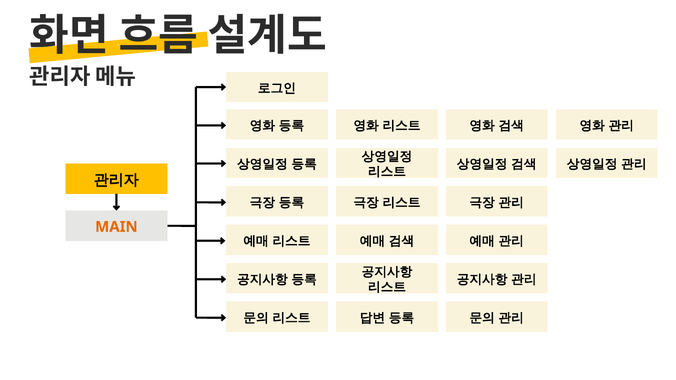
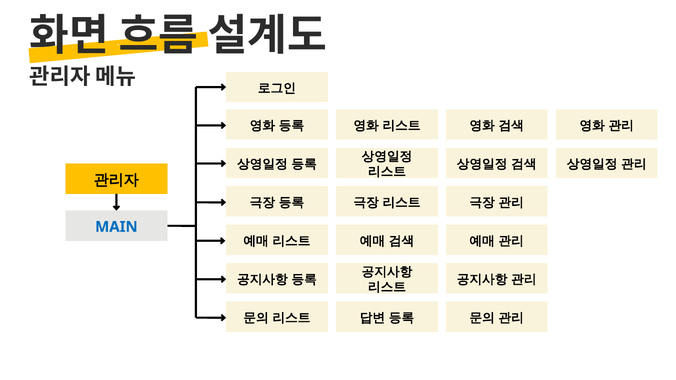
MAIN colour: orange -> blue
